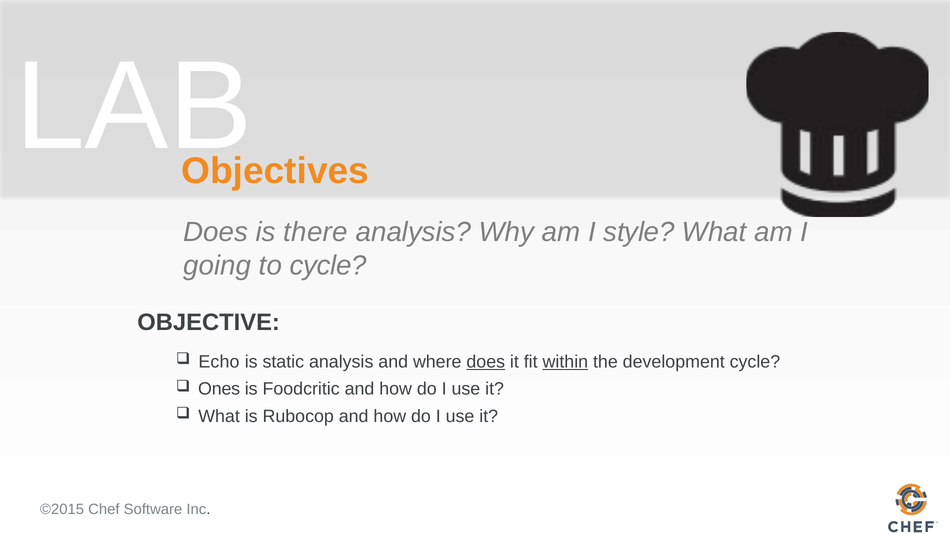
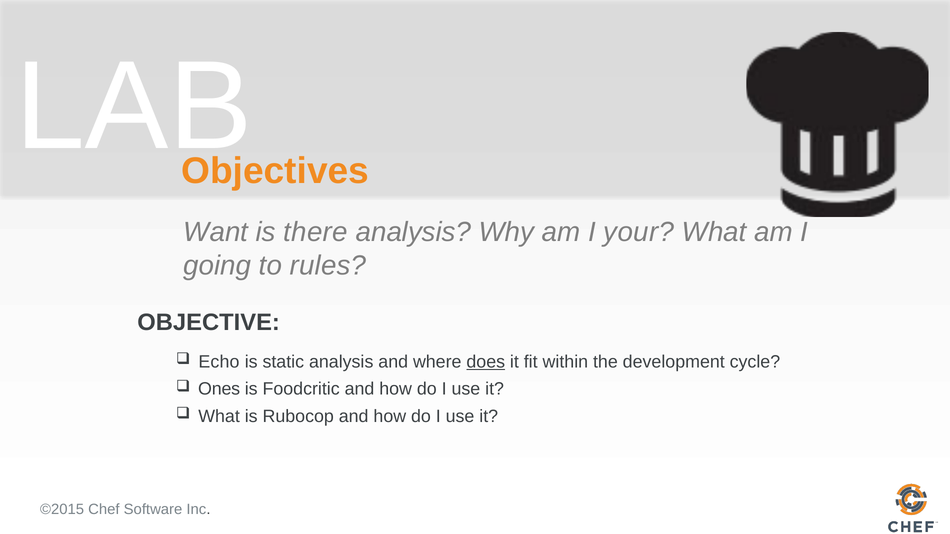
Does at (216, 232): Does -> Want
style: style -> your
to cycle: cycle -> rules
within underline: present -> none
